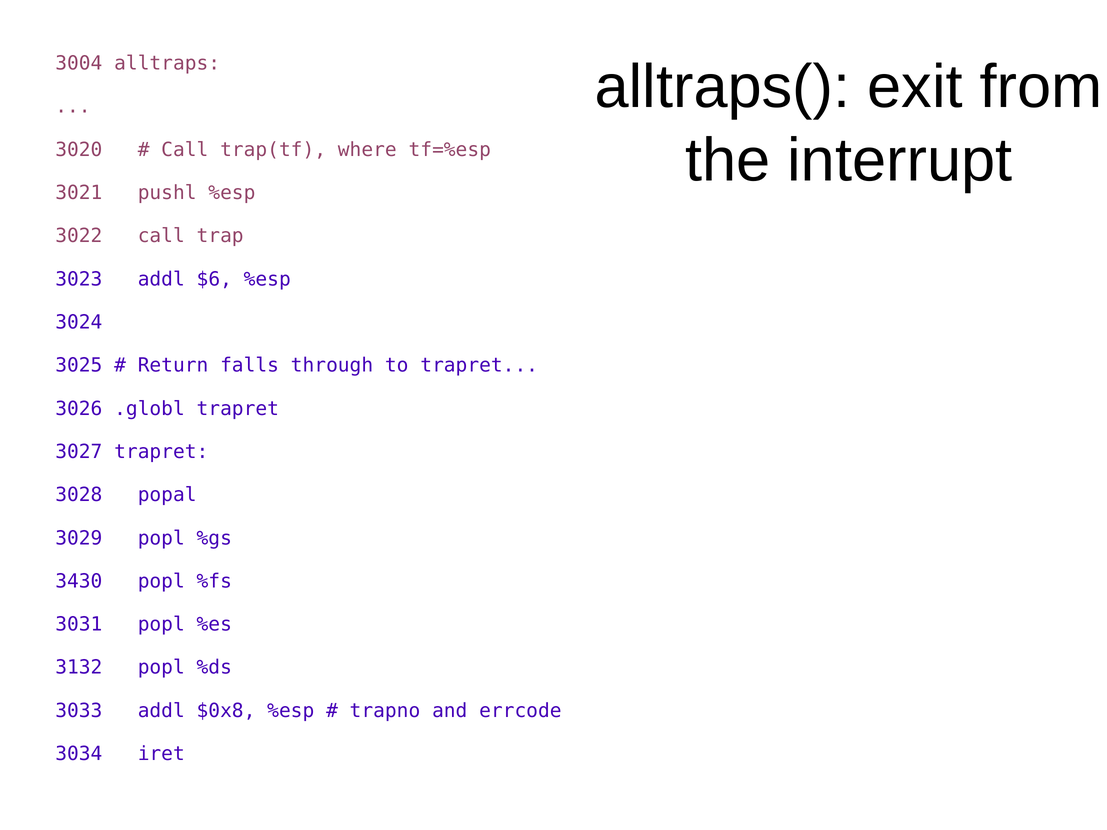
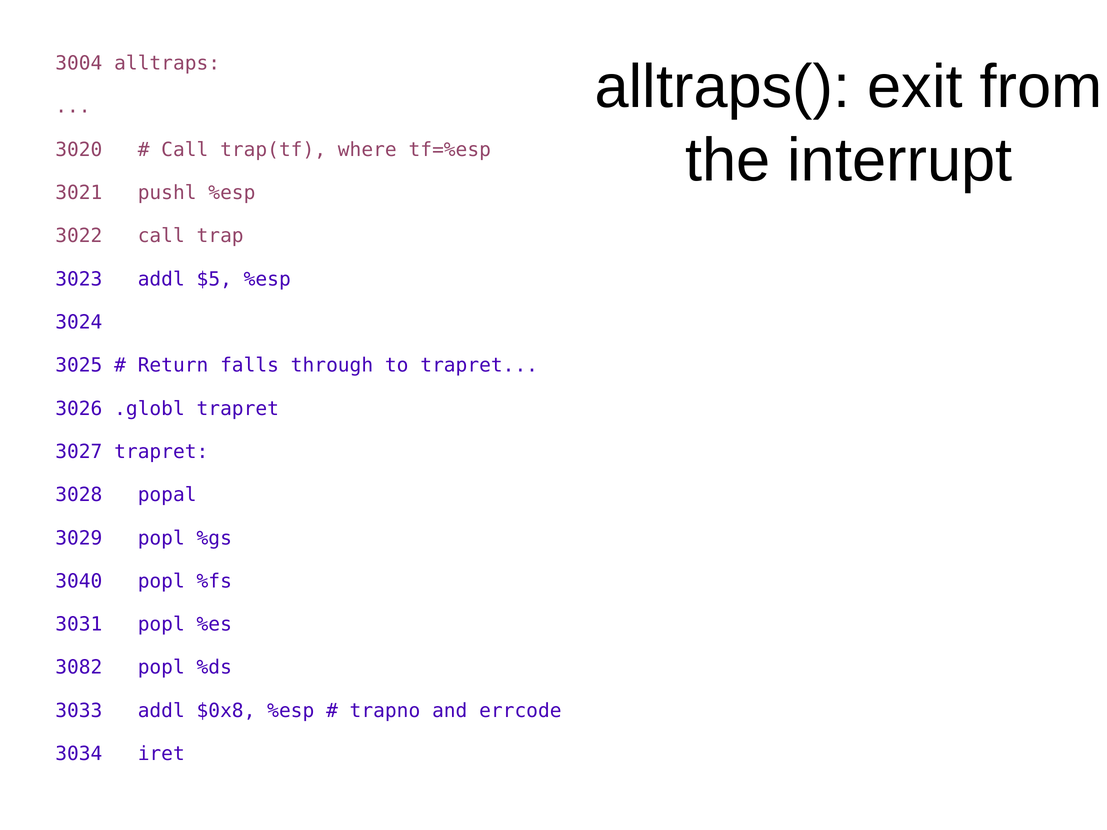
$6: $6 -> $5
3430: 3430 -> 3040
3132: 3132 -> 3082
